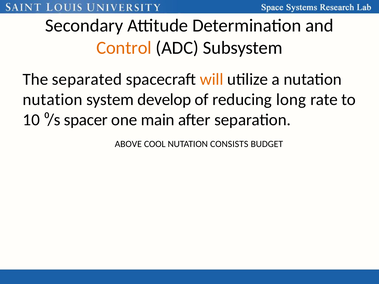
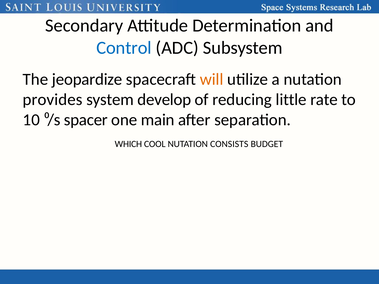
Control colour: orange -> blue
separated: separated -> jeopardize
nutation at (53, 100): nutation -> provides
long: long -> little
ABOVE: ABOVE -> WHICH
